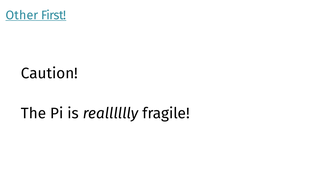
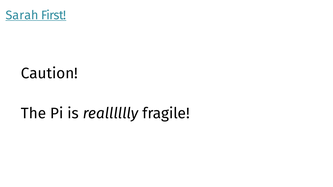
Other: Other -> Sarah
